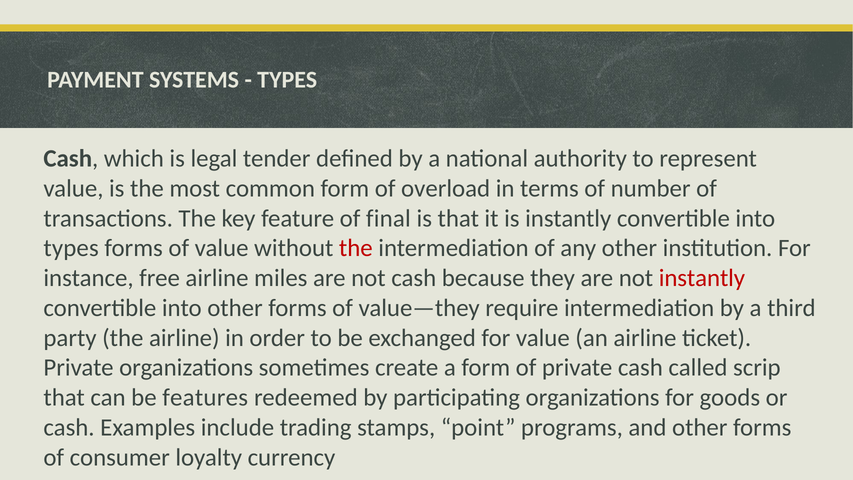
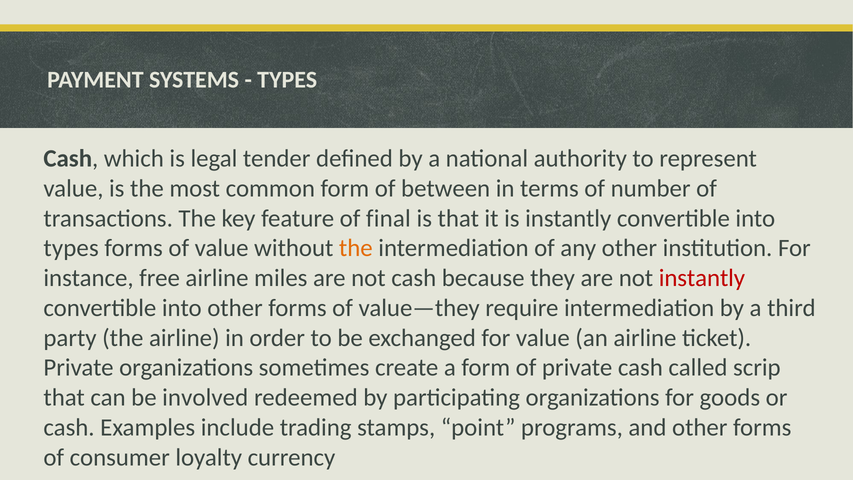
overload: overload -> between
the at (356, 248) colour: red -> orange
features: features -> involved
